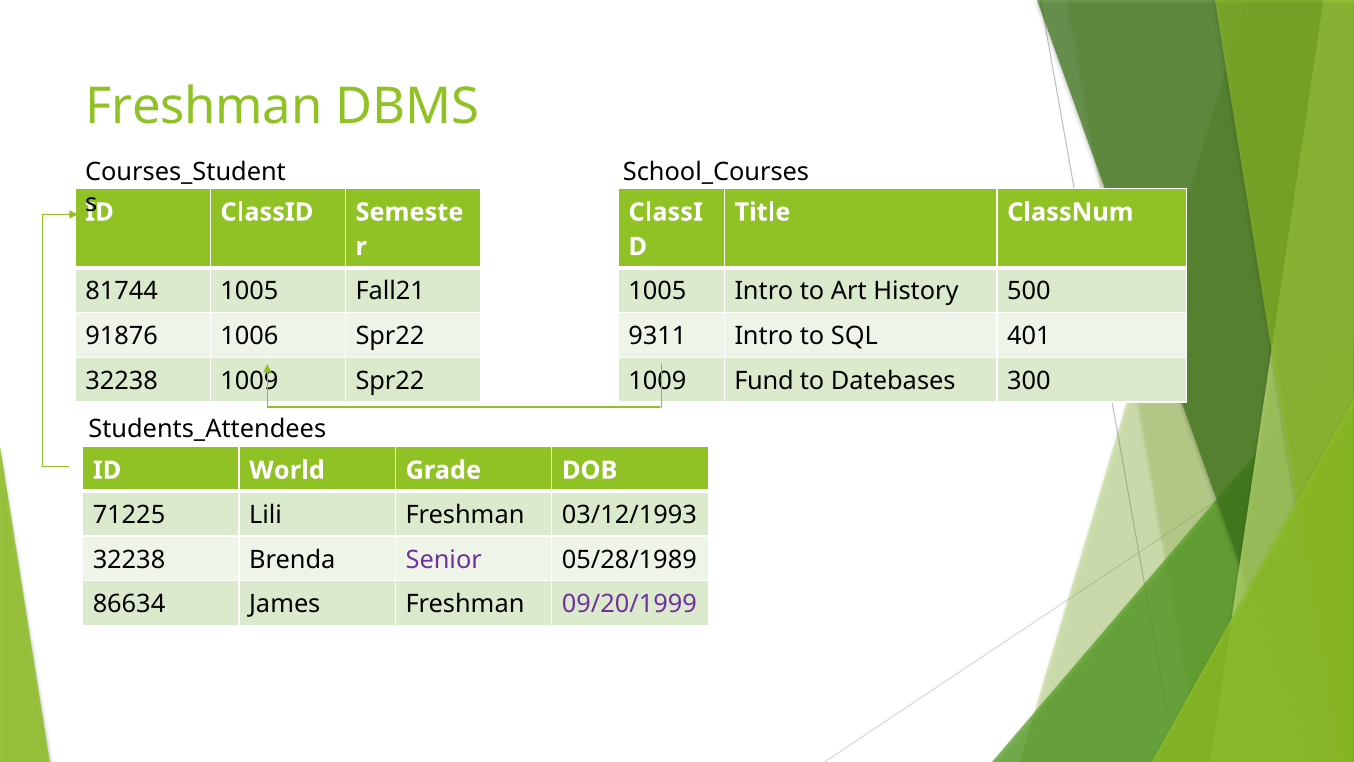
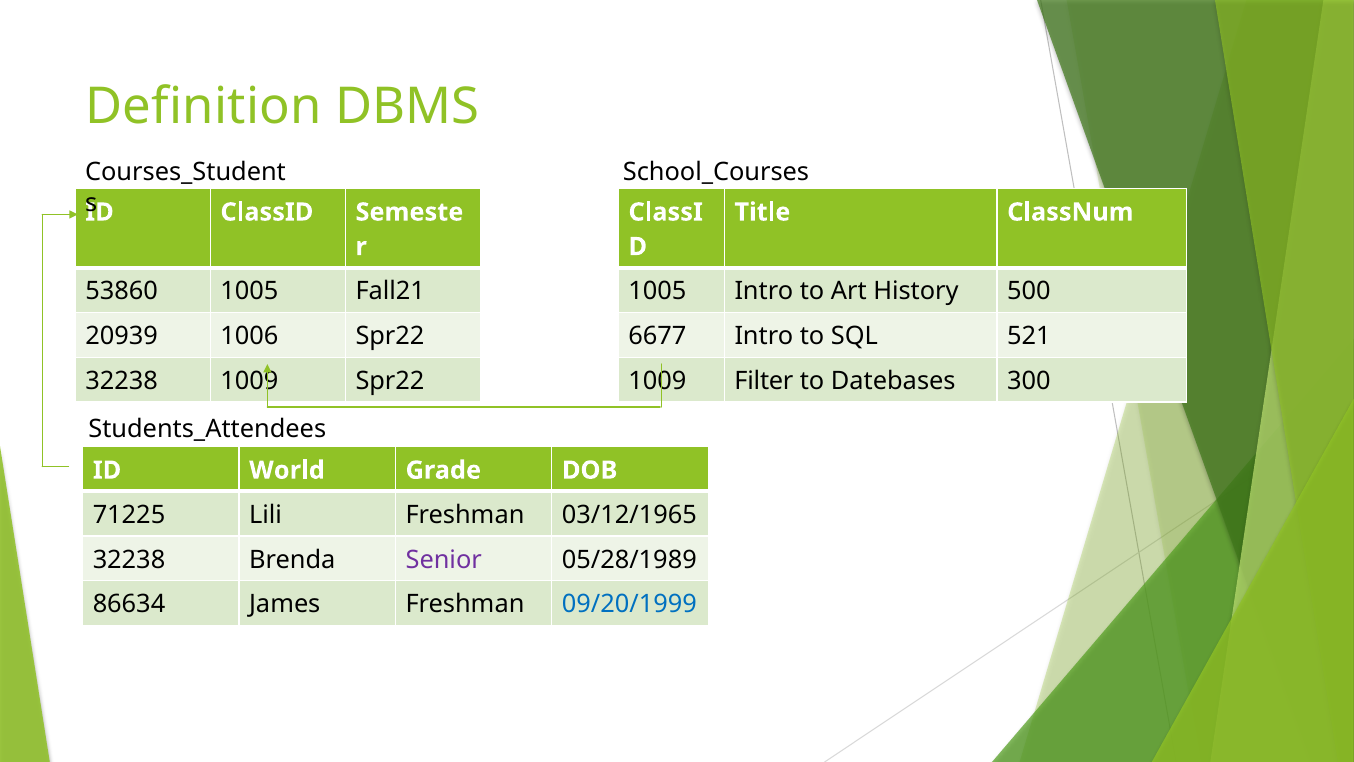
Freshman at (204, 107): Freshman -> Definition
81744: 81744 -> 53860
91876: 91876 -> 20939
9311: 9311 -> 6677
401: 401 -> 521
Fund: Fund -> Filter
03/12/1993: 03/12/1993 -> 03/12/1965
09/20/1999 colour: purple -> blue
